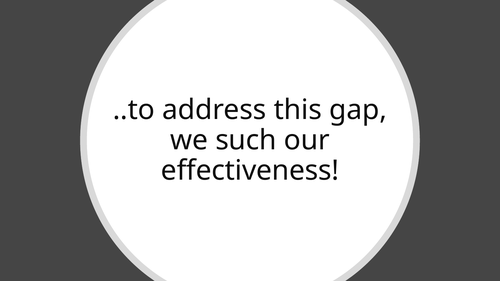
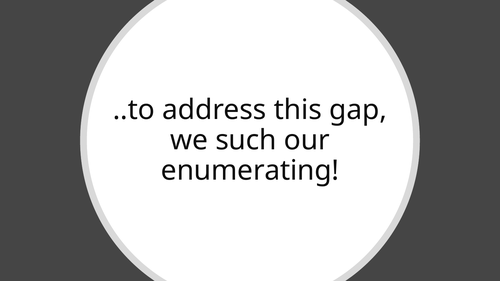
effectiveness: effectiveness -> enumerating
